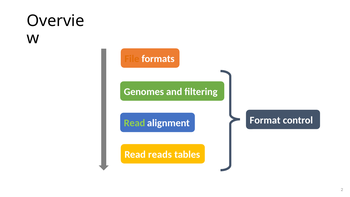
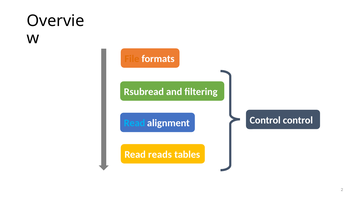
Genomes: Genomes -> Rsubread
Format at (265, 120): Format -> Control
Read at (134, 123) colour: light green -> light blue
